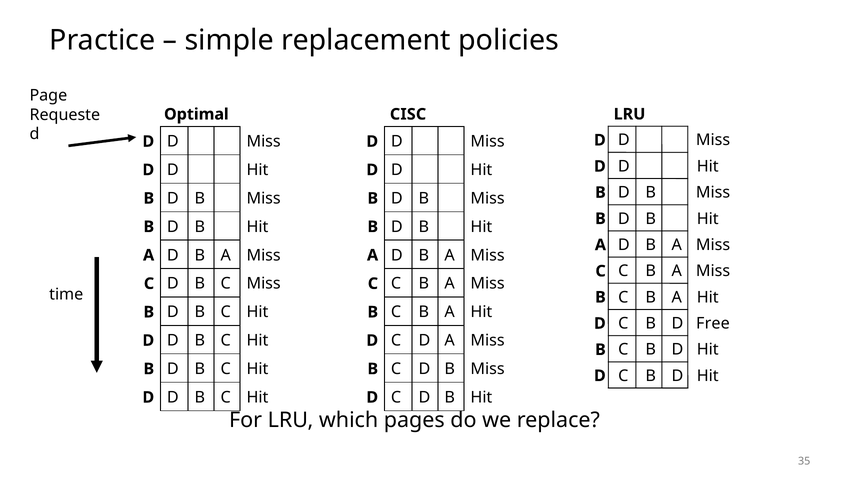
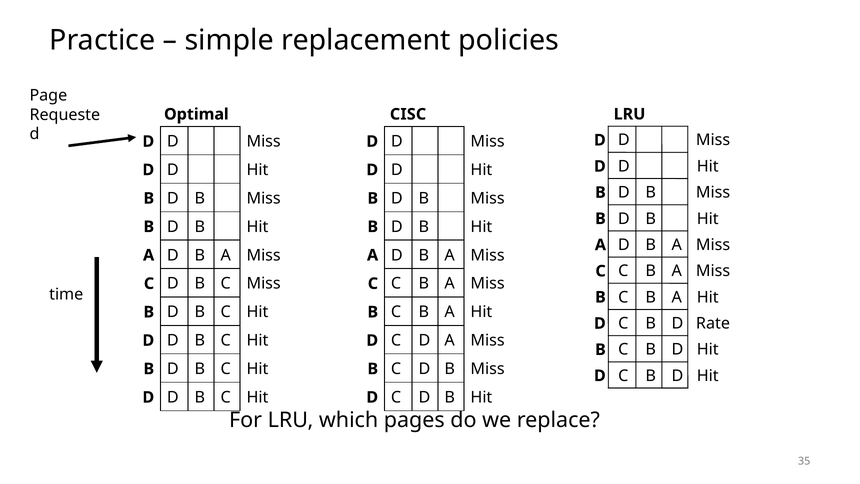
Free: Free -> Rate
